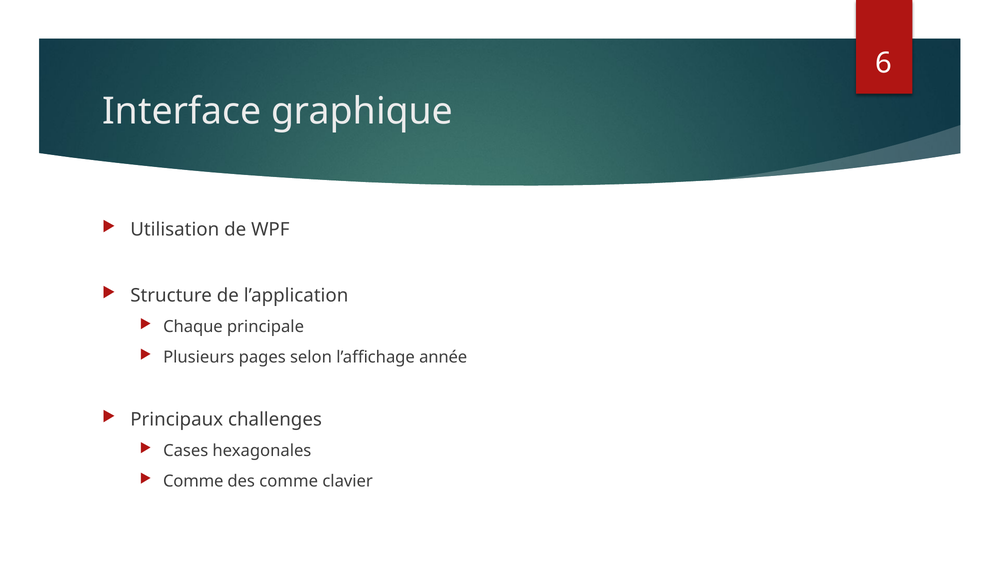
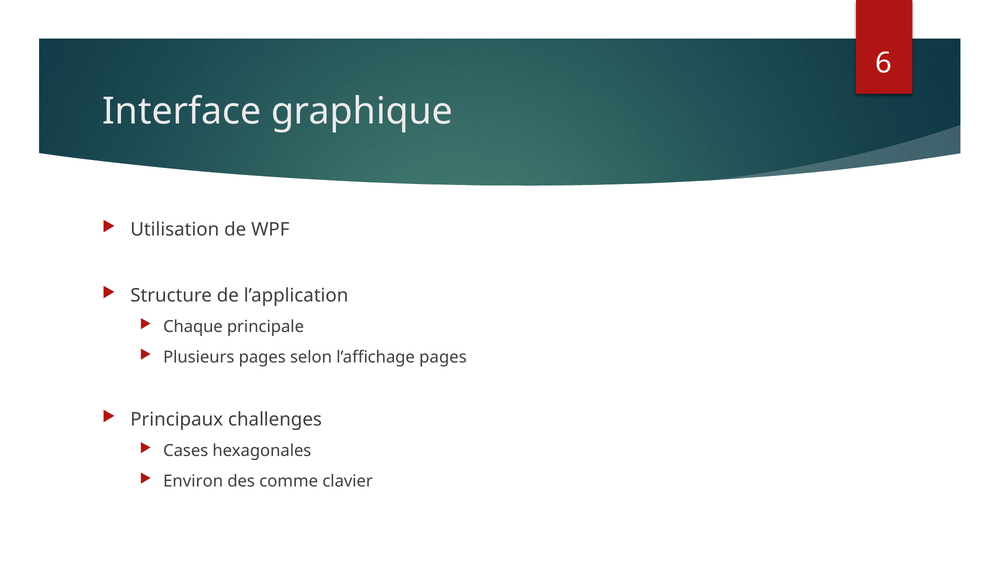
l’affichage année: année -> pages
Comme at (193, 482): Comme -> Environ
